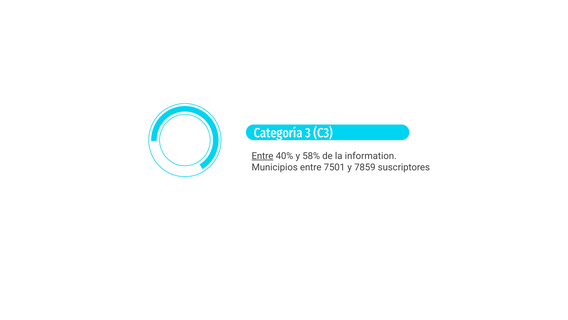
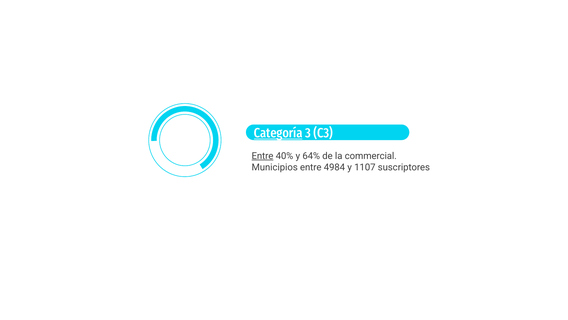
Categoría underline: none -> present
58%: 58% -> 64%
information: information -> commercial
7501: 7501 -> 4984
7859: 7859 -> 1107
